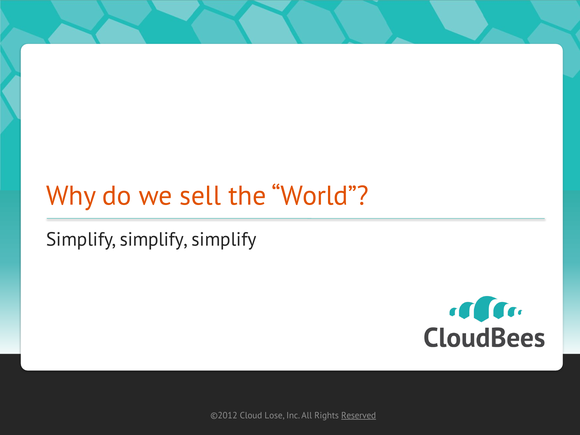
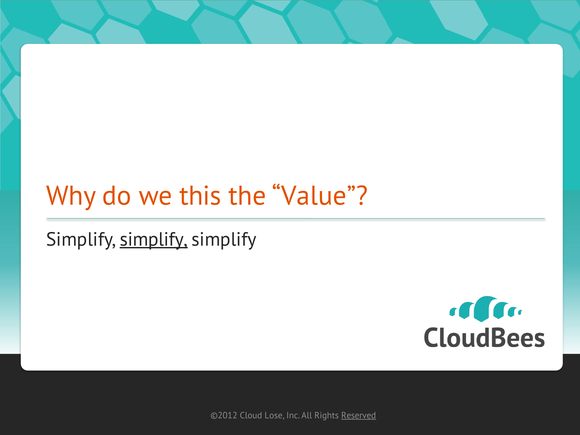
sell: sell -> this
World: World -> Value
simplify at (154, 239) underline: none -> present
